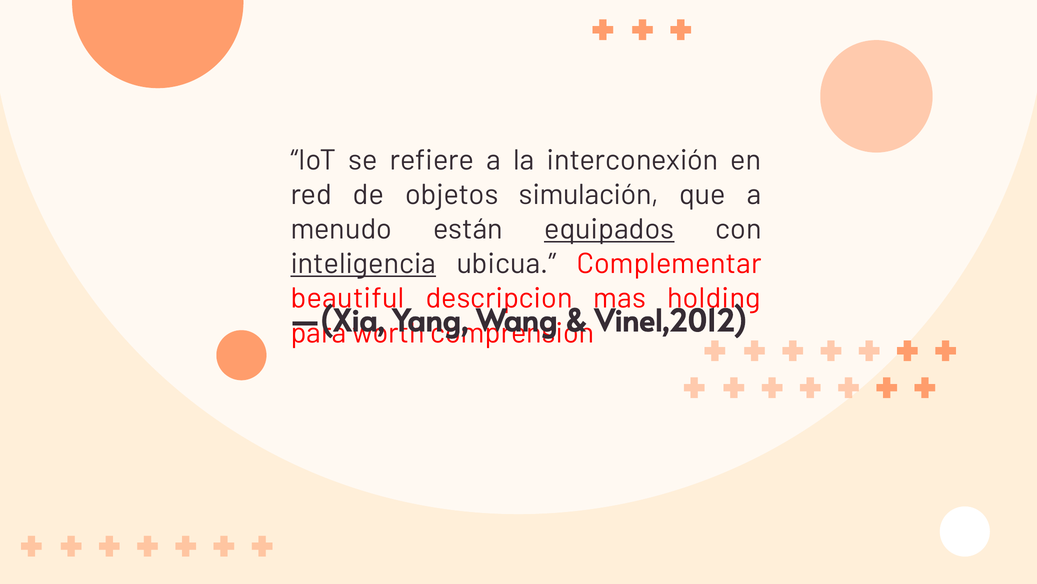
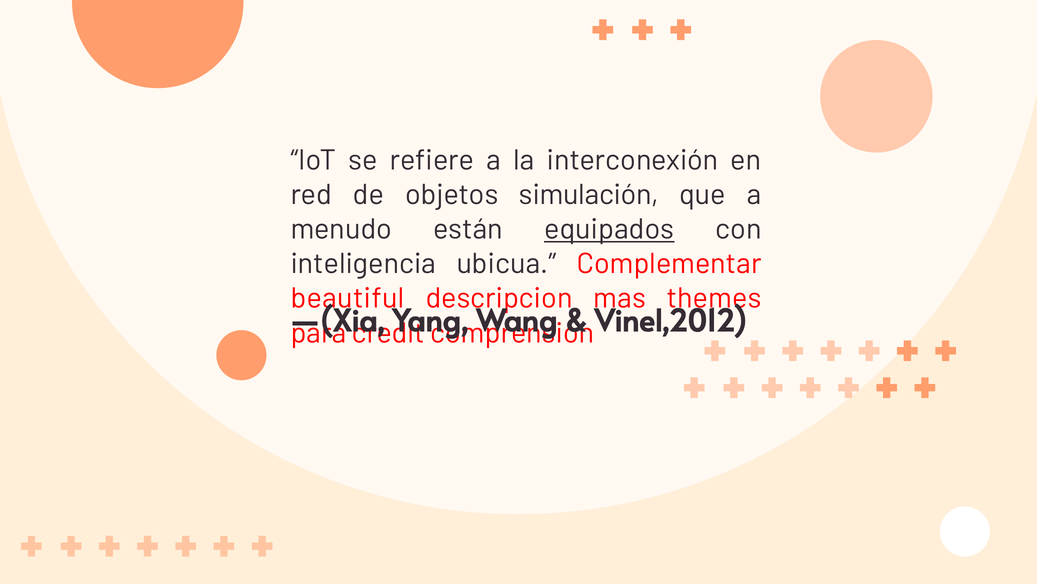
inteligencia underline: present -> none
holding: holding -> themes
worth: worth -> credit
